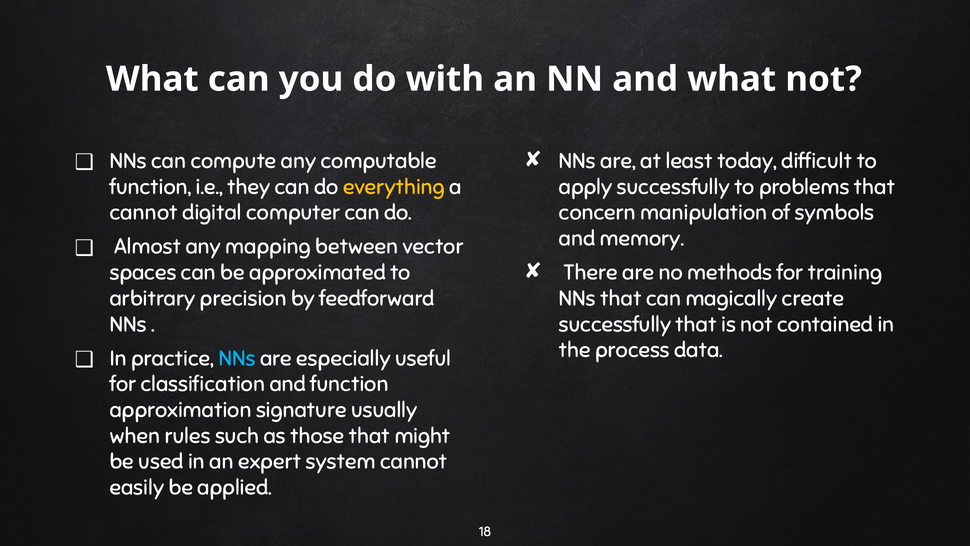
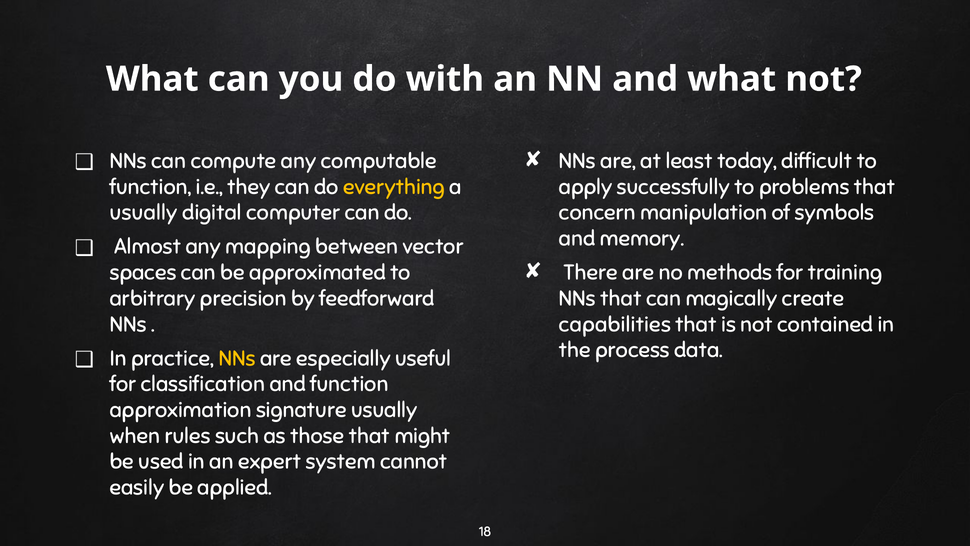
cannot at (144, 213): cannot -> usually
successfully at (615, 324): successfully -> capabilities
NNs at (237, 358) colour: light blue -> yellow
